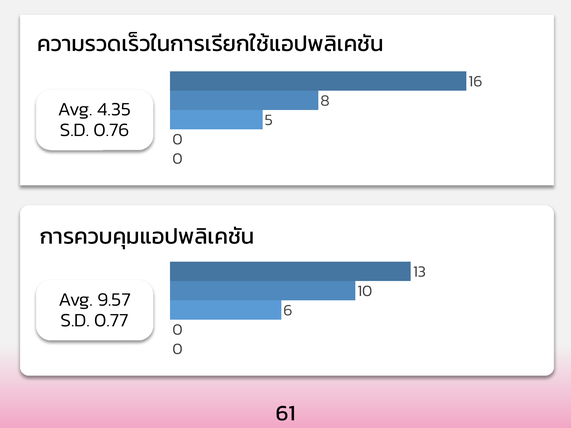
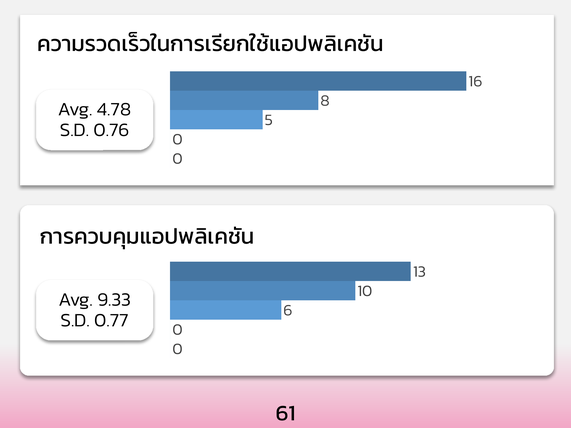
4.35: 4.35 -> 4.78
9.57: 9.57 -> 9.33
